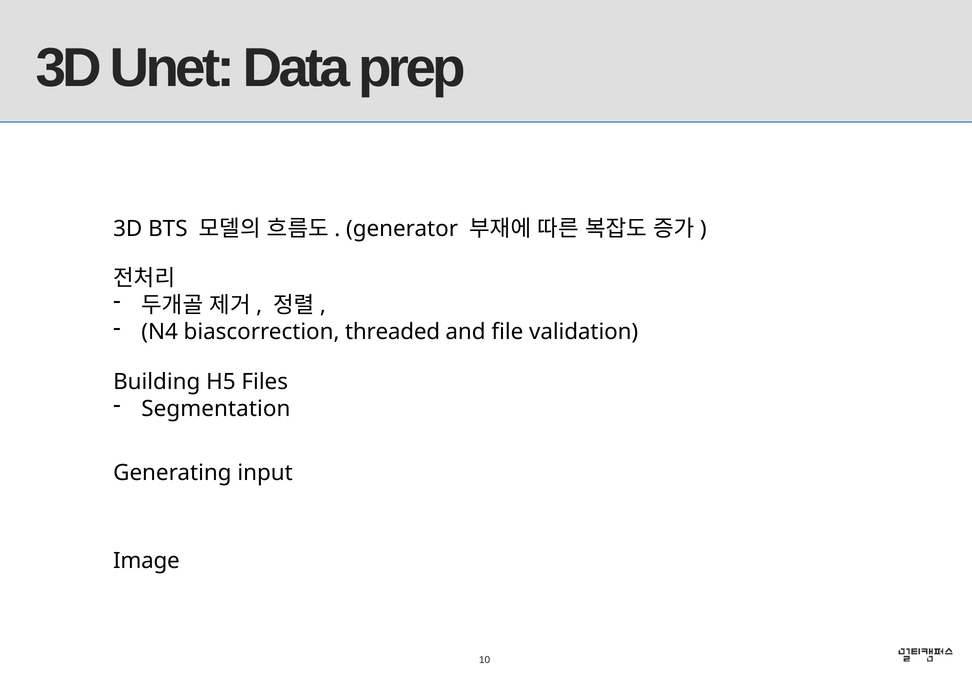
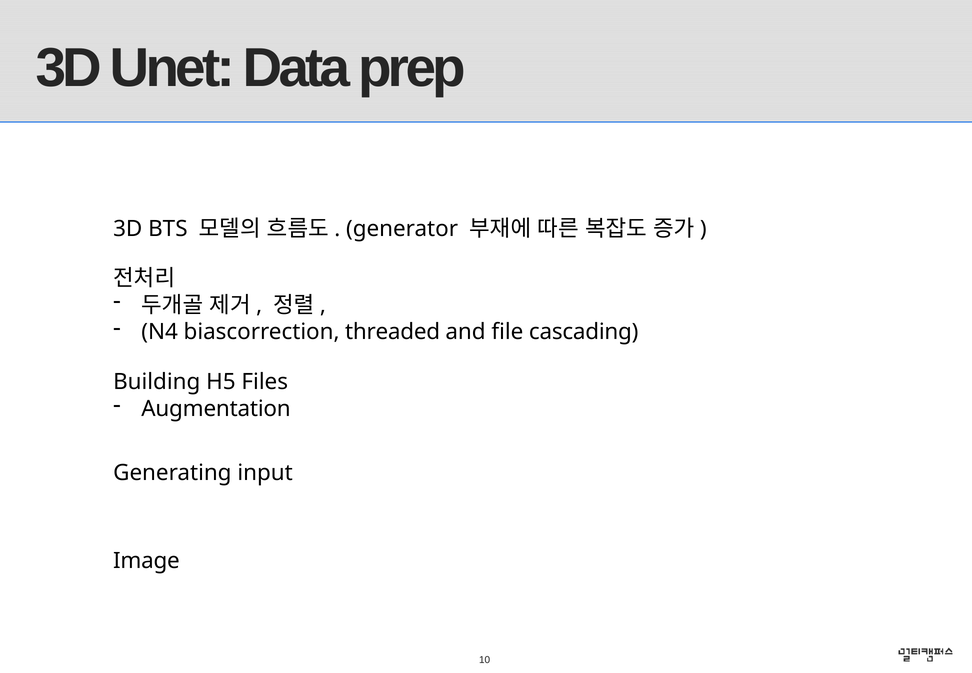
validation: validation -> cascading
Segmentation: Segmentation -> Augmentation
